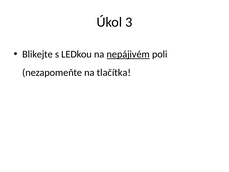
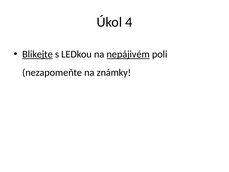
3: 3 -> 4
Blikejte underline: none -> present
tlačítka: tlačítka -> známky
